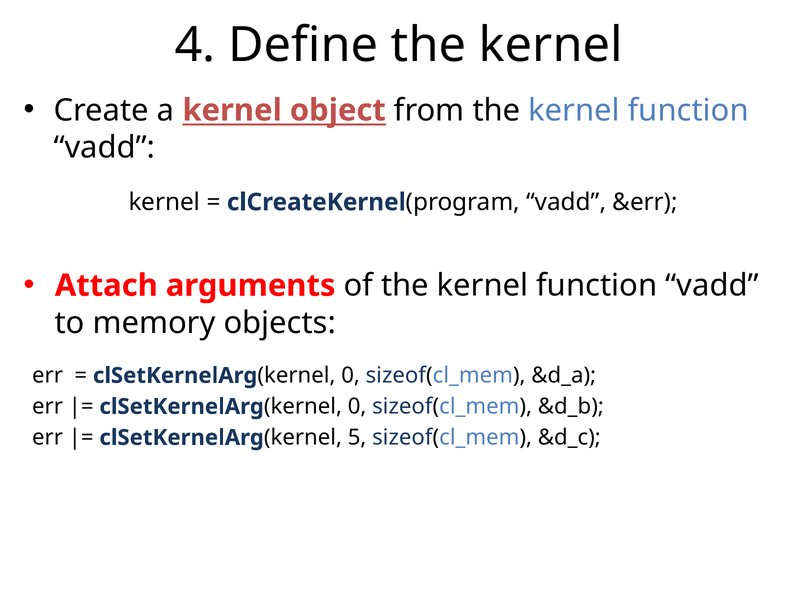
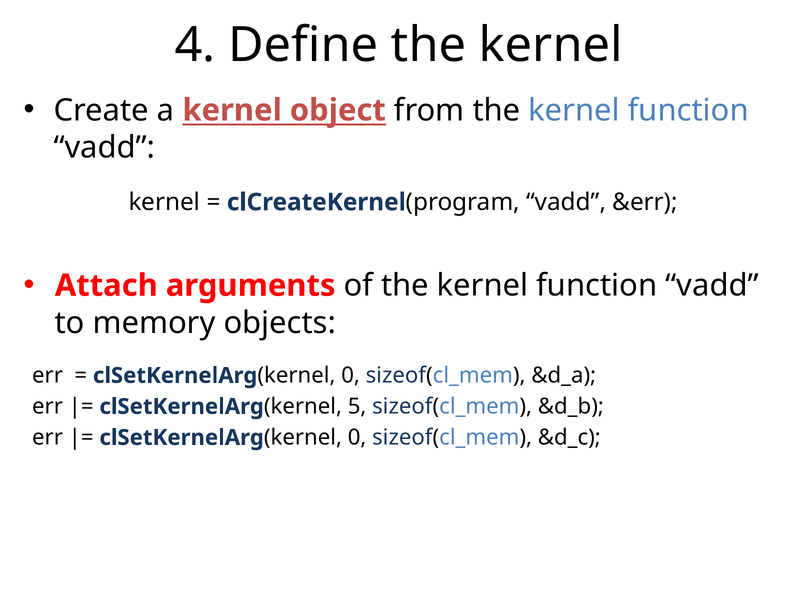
0 at (357, 407): 0 -> 5
5 at (357, 438): 5 -> 0
